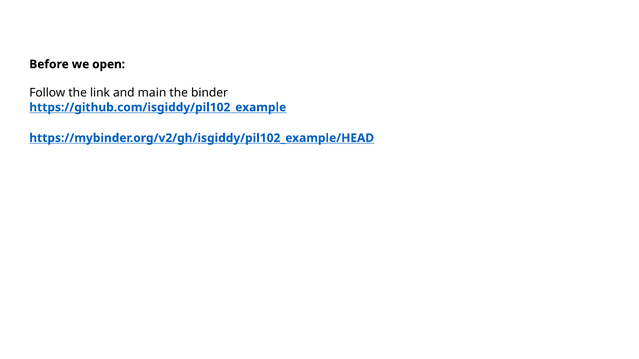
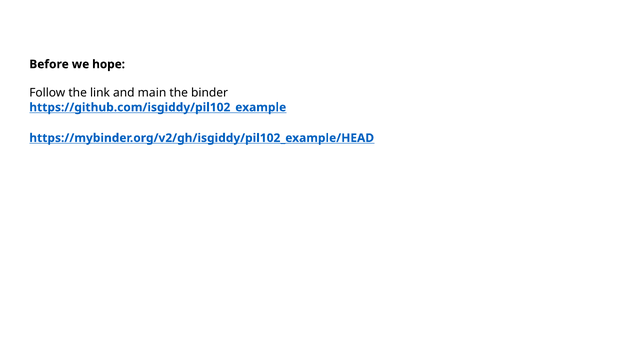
open: open -> hope
